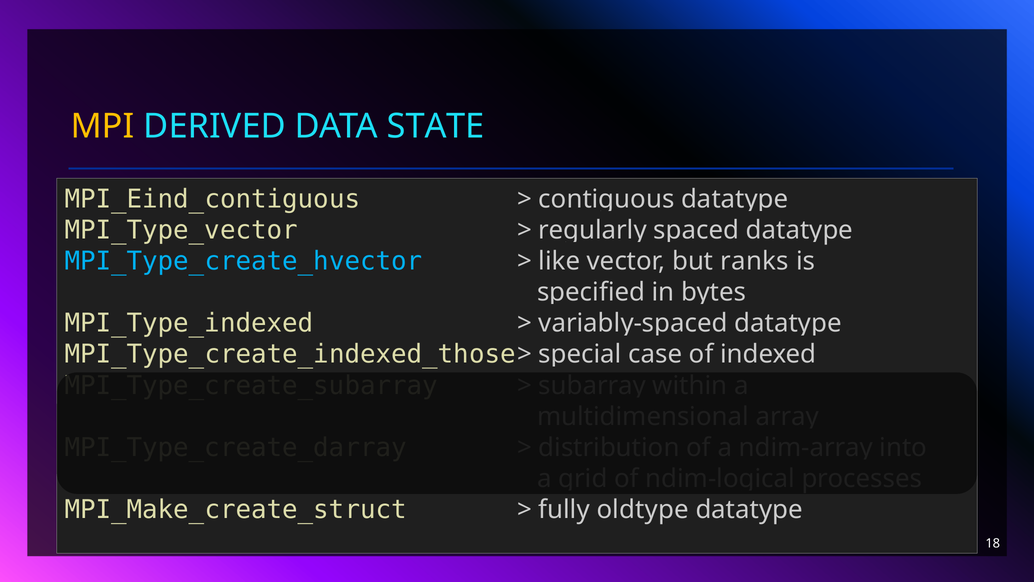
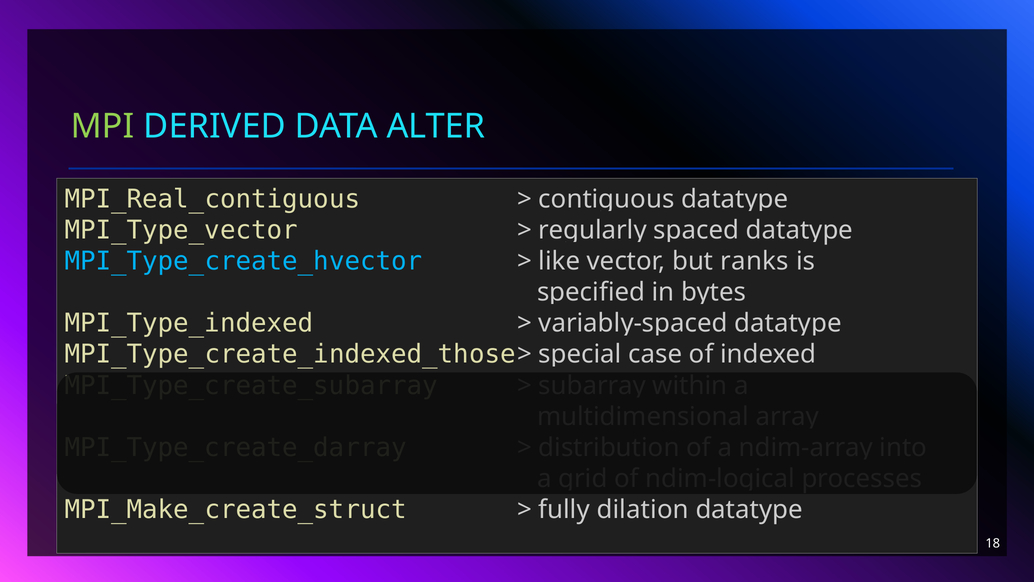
MPI colour: yellow -> light green
STATE: STATE -> ALTER
MPI_Eind_contiguous: MPI_Eind_contiguous -> MPI_Real_contiguous
oldtype: oldtype -> dilation
